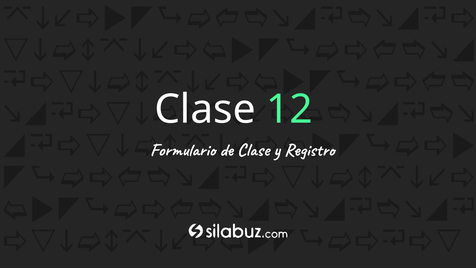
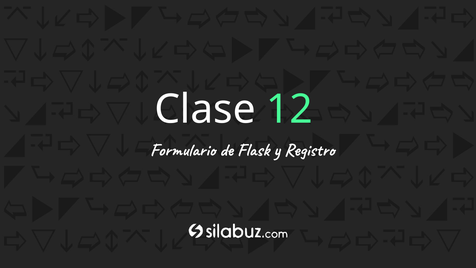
de Clase: Clase -> Flask
